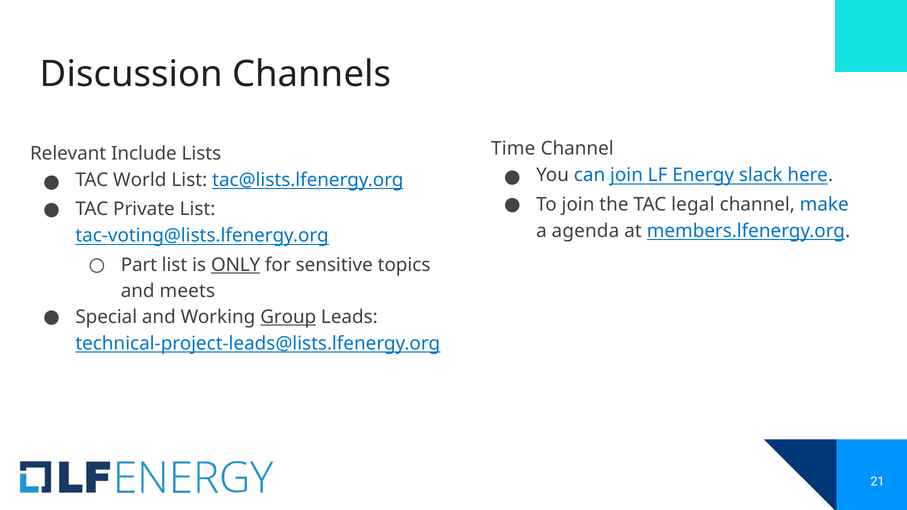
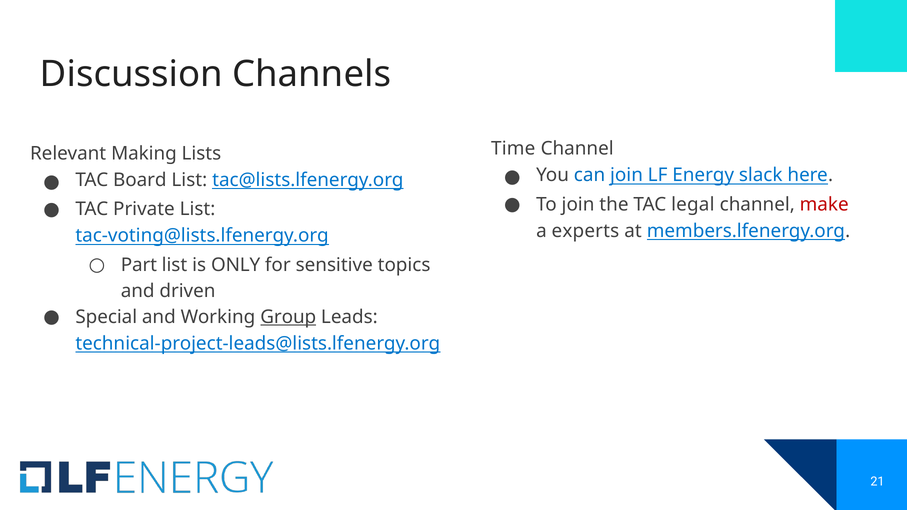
Include: Include -> Making
World: World -> Board
make colour: blue -> red
agenda: agenda -> experts
ONLY underline: present -> none
meets: meets -> driven
